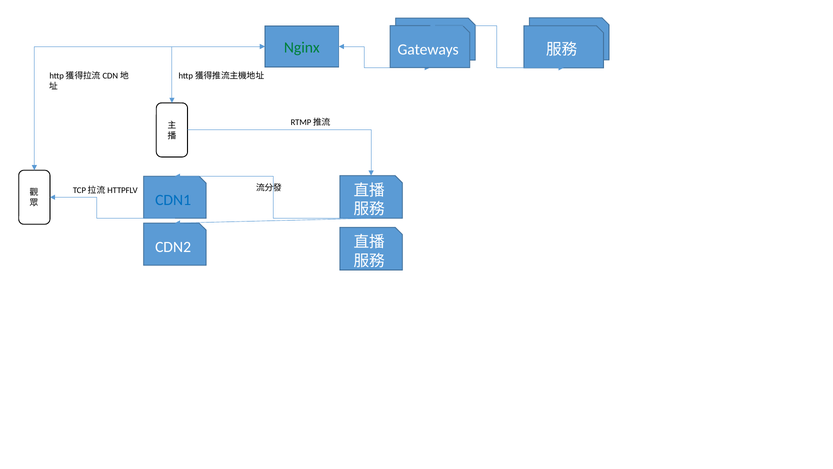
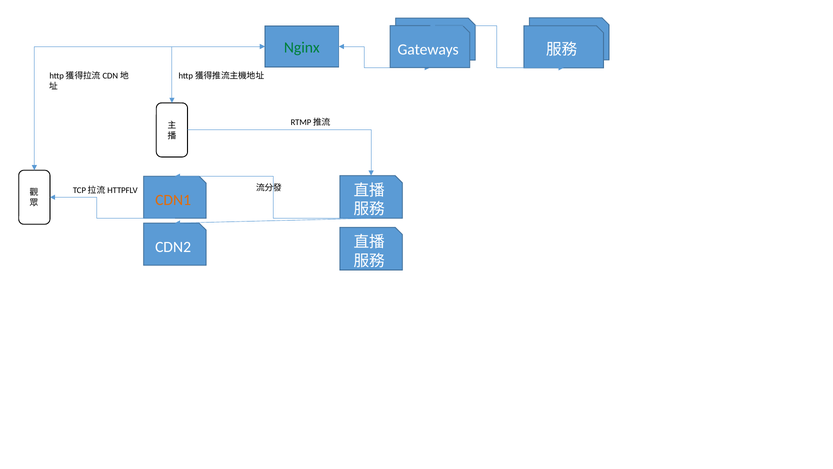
CDN1 colour: blue -> orange
